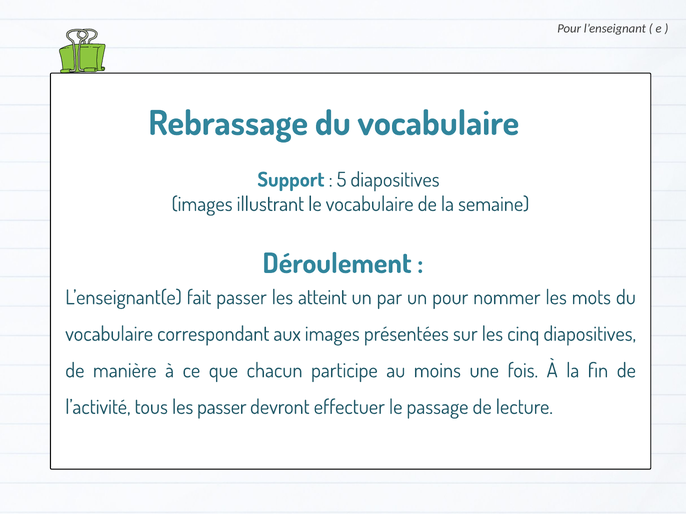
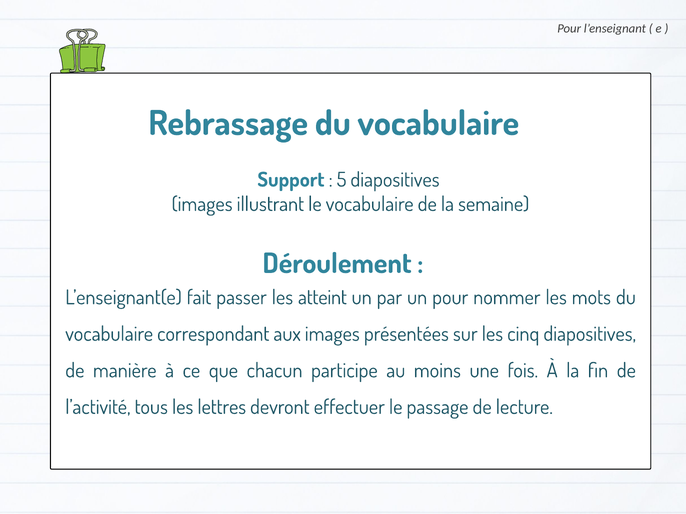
les passer: passer -> lettres
